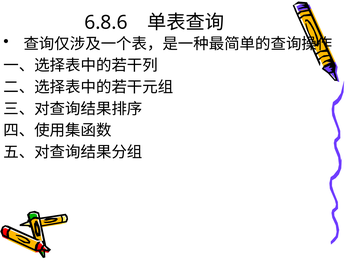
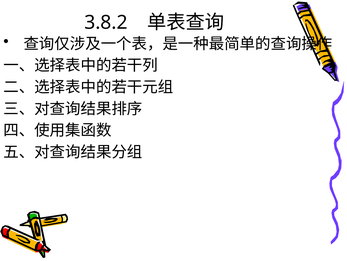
6.8.6: 6.8.6 -> 3.8.2
